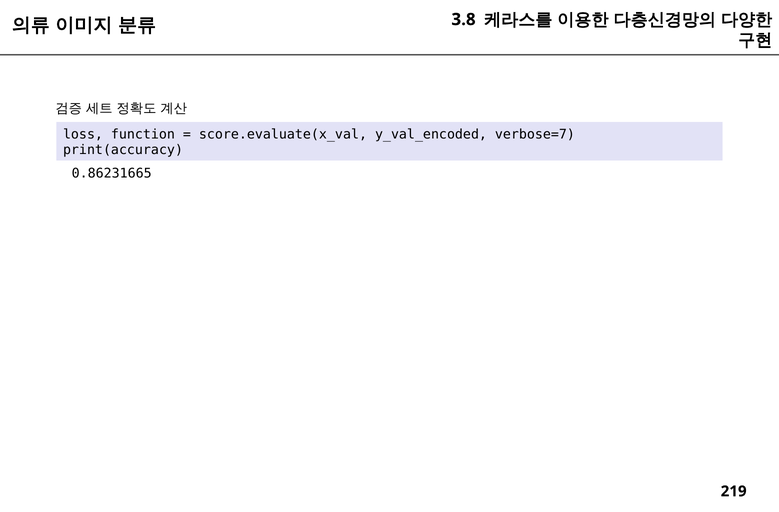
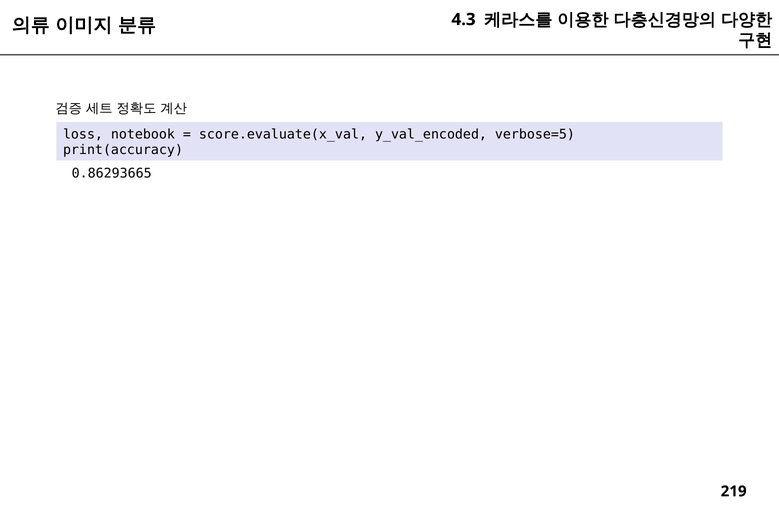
3.8: 3.8 -> 4.3
function: function -> notebook
verbose=7: verbose=7 -> verbose=5
0.86231665: 0.86231665 -> 0.86293665
